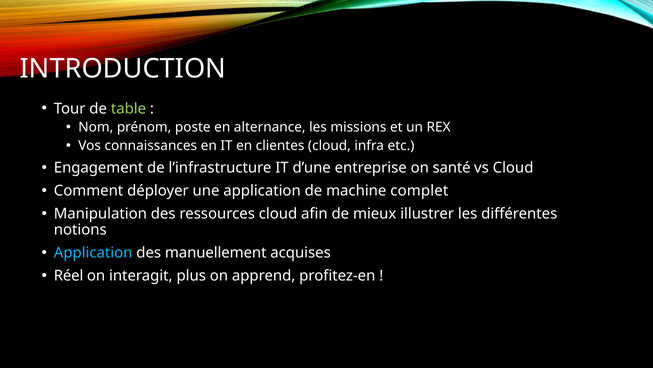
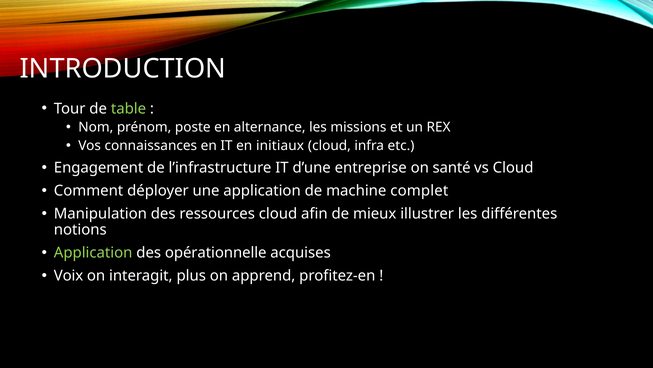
clientes: clientes -> initiaux
Application at (93, 253) colour: light blue -> light green
manuellement: manuellement -> opérationnelle
Réel: Réel -> Voix
